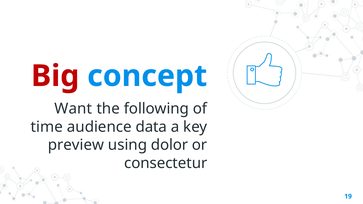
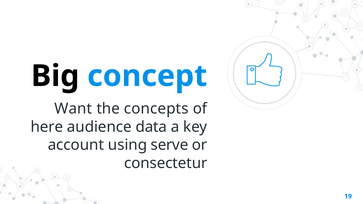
Big colour: red -> black
following: following -> concepts
time: time -> here
preview: preview -> account
dolor: dolor -> serve
